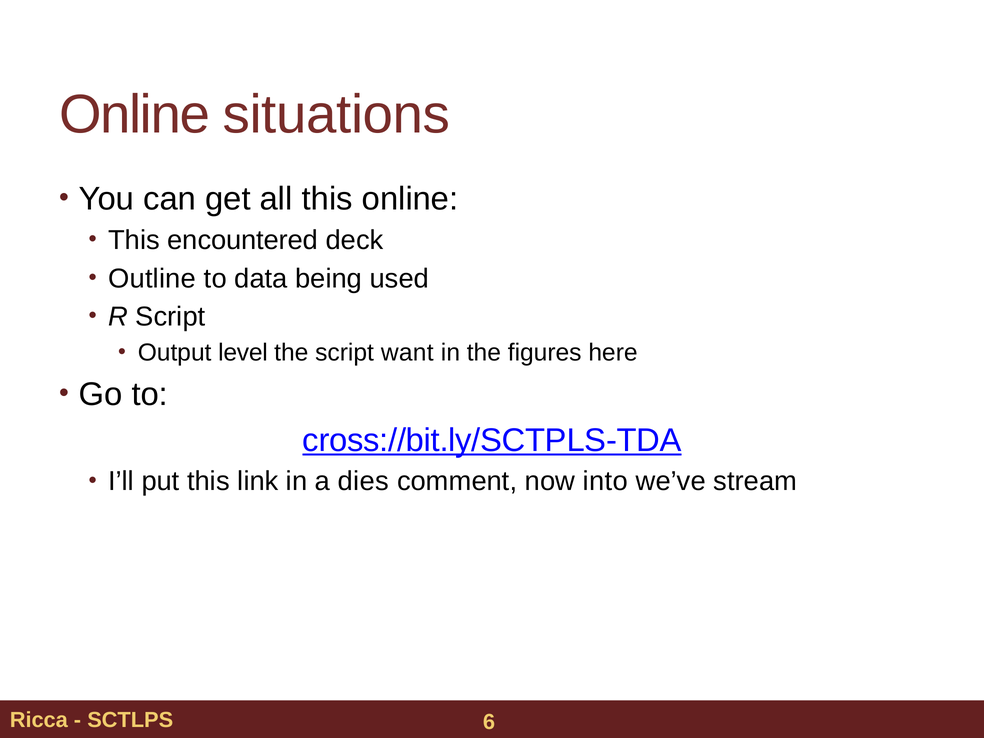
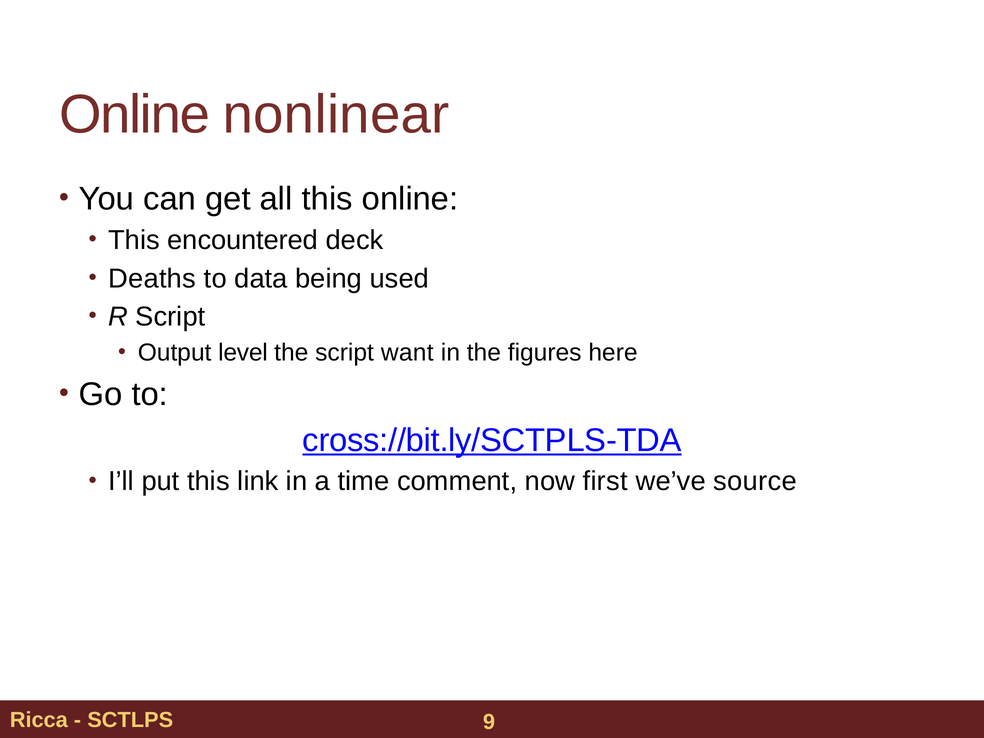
situations: situations -> nonlinear
Outline: Outline -> Deaths
dies: dies -> time
into: into -> first
stream: stream -> source
6: 6 -> 9
